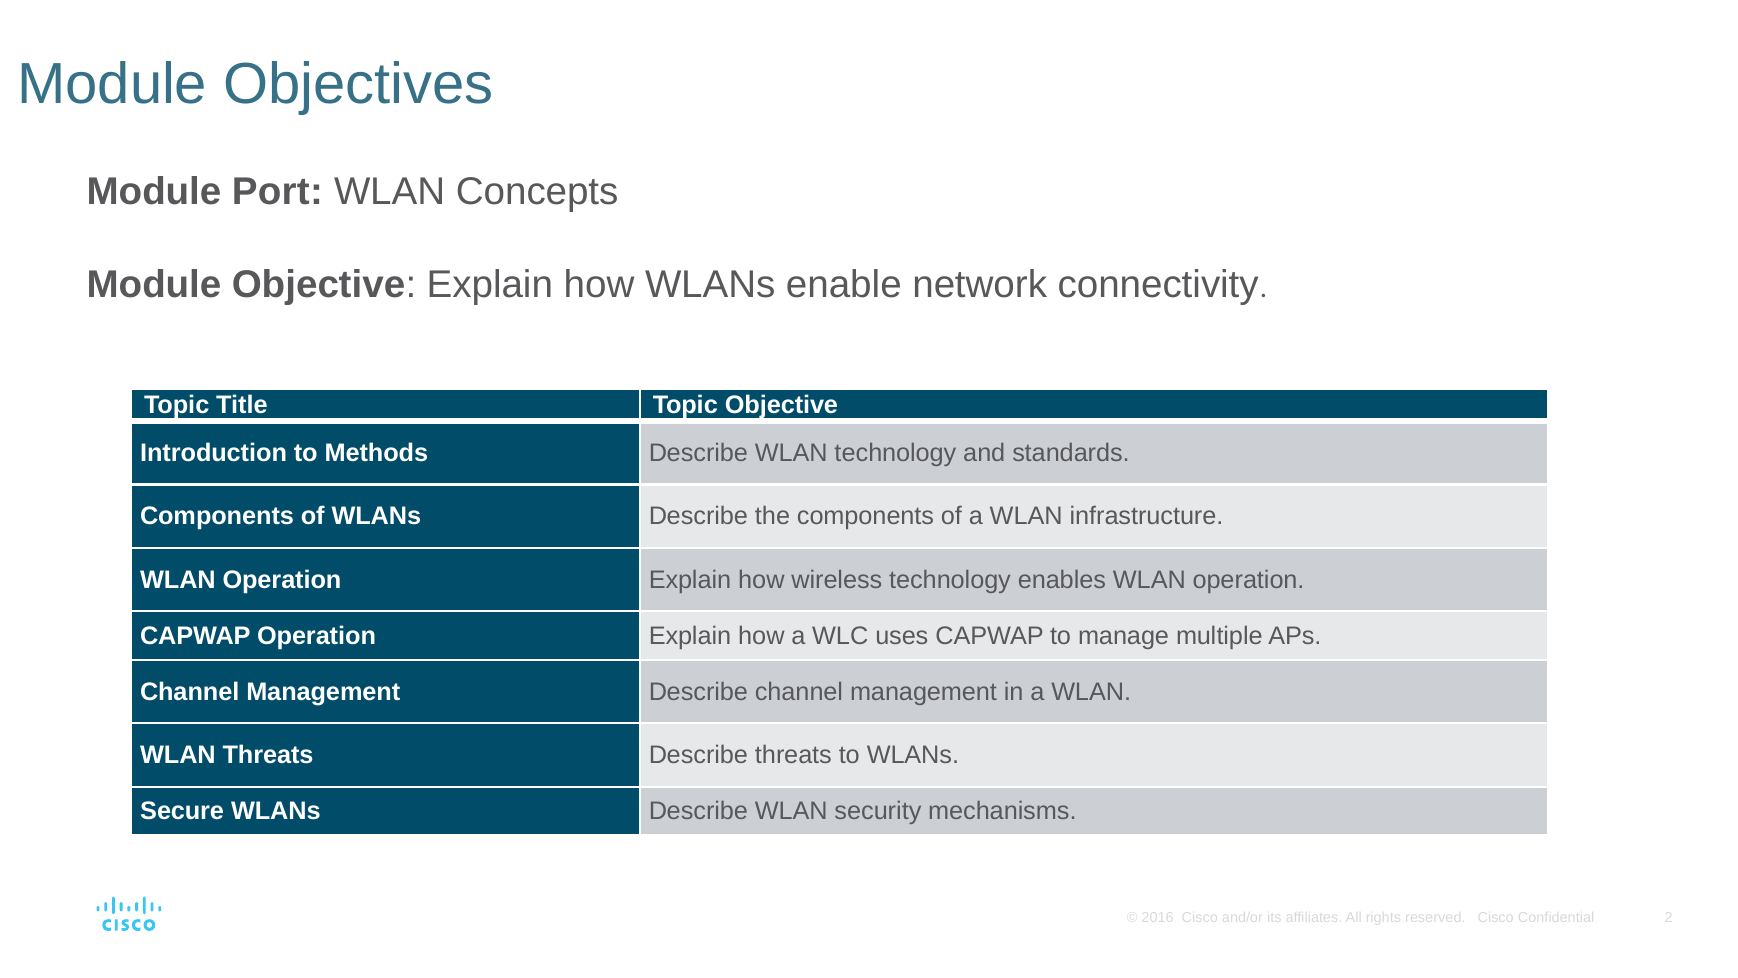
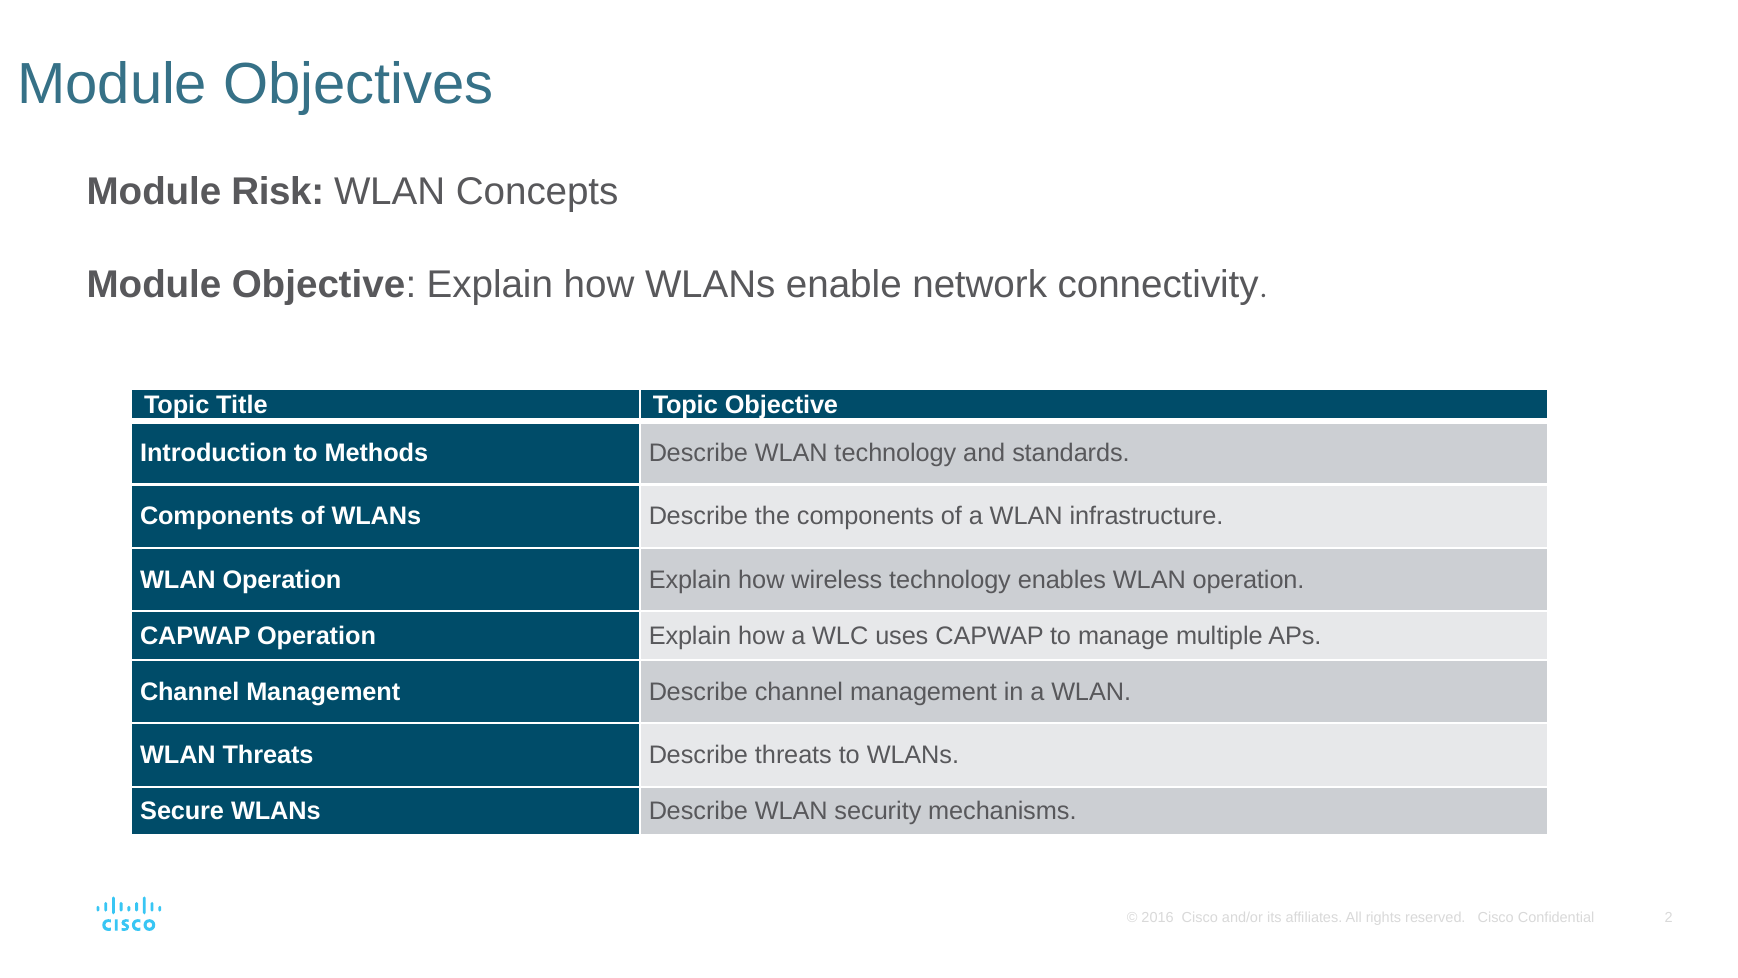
Port: Port -> Risk
